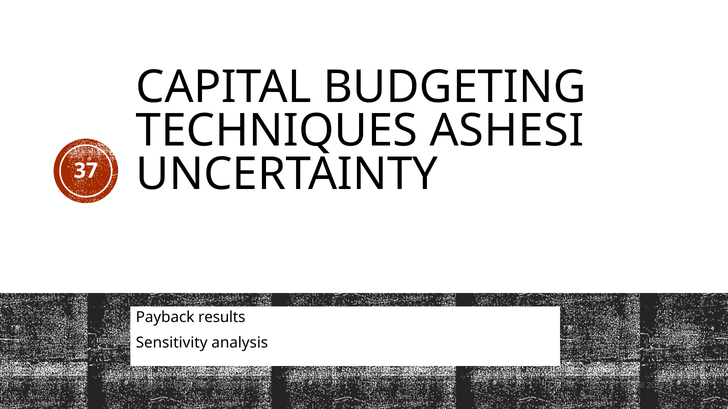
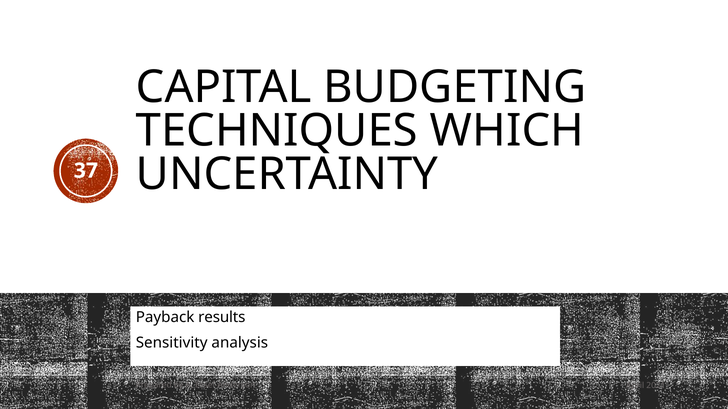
ASHESI: ASHESI -> WHICH
